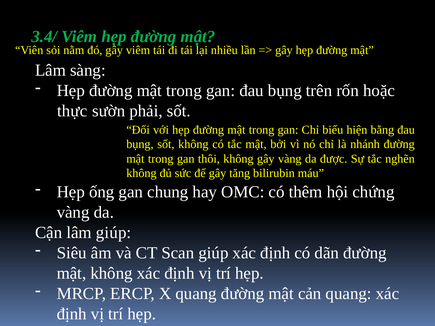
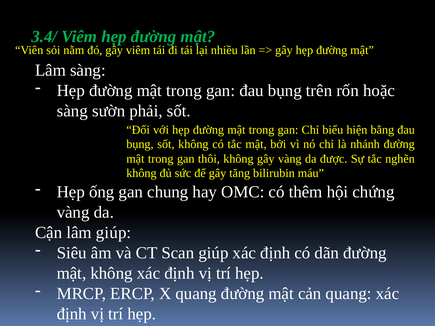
thực at (72, 111): thực -> sàng
